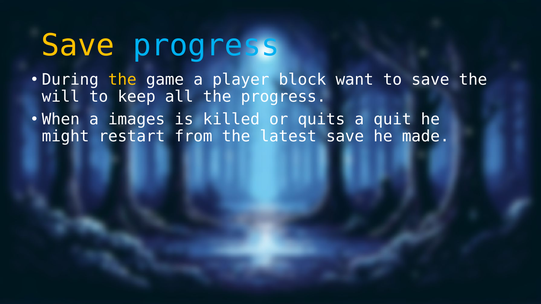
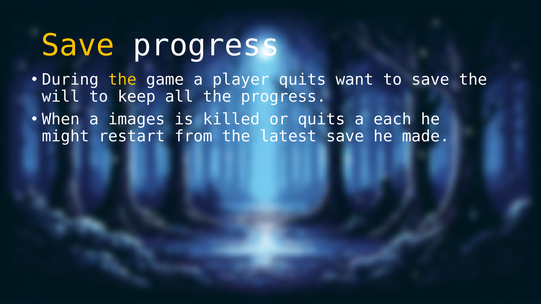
progress at (206, 45) colour: light blue -> white
player block: block -> quits
quit: quit -> each
